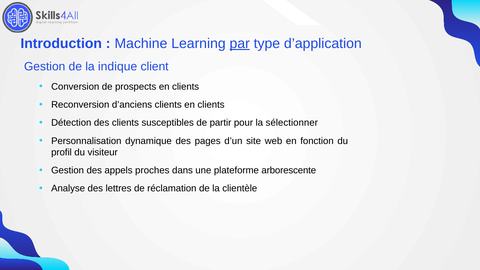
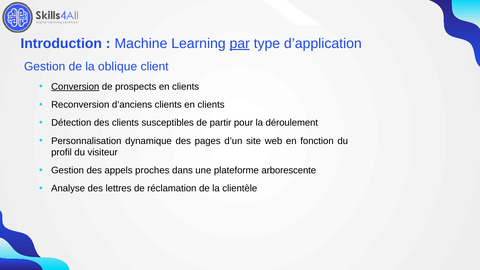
indique: indique -> oblique
Conversion underline: none -> present
sélectionner: sélectionner -> déroulement
